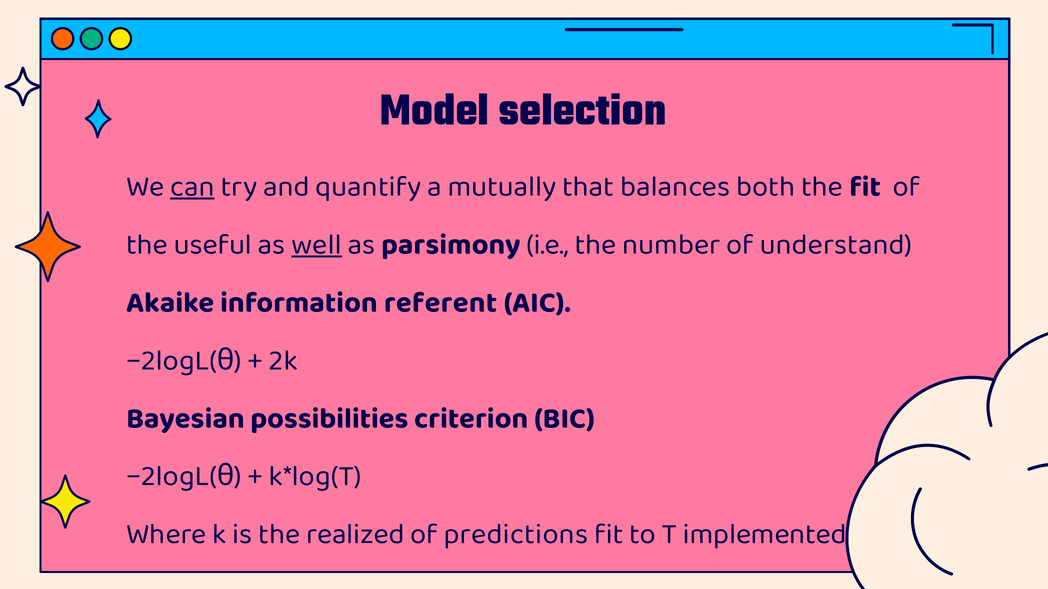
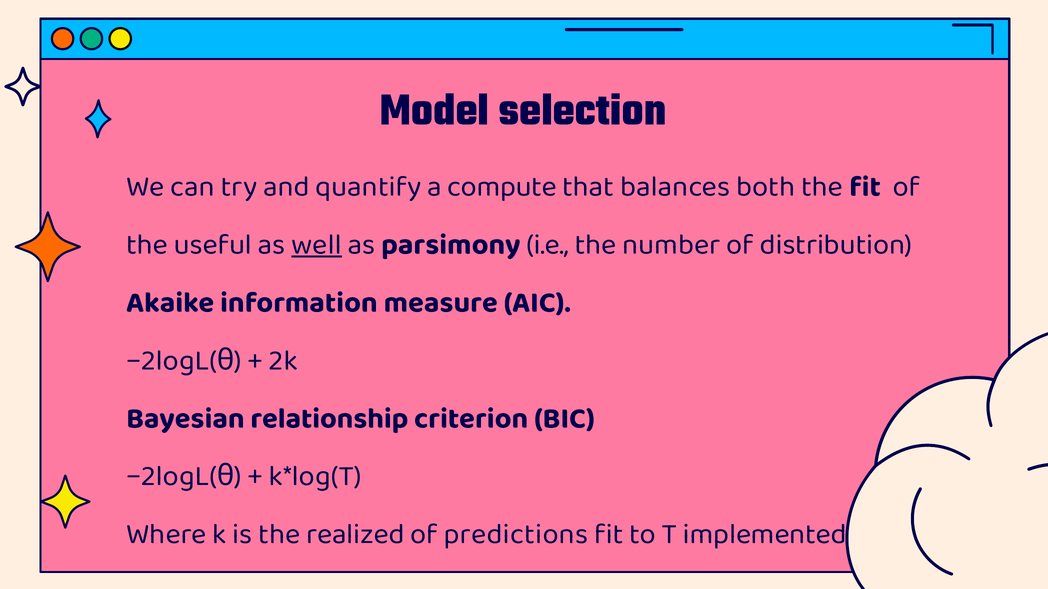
can underline: present -> none
mutually: mutually -> compute
understand: understand -> distribution
referent: referent -> measure
possibilities: possibilities -> relationship
